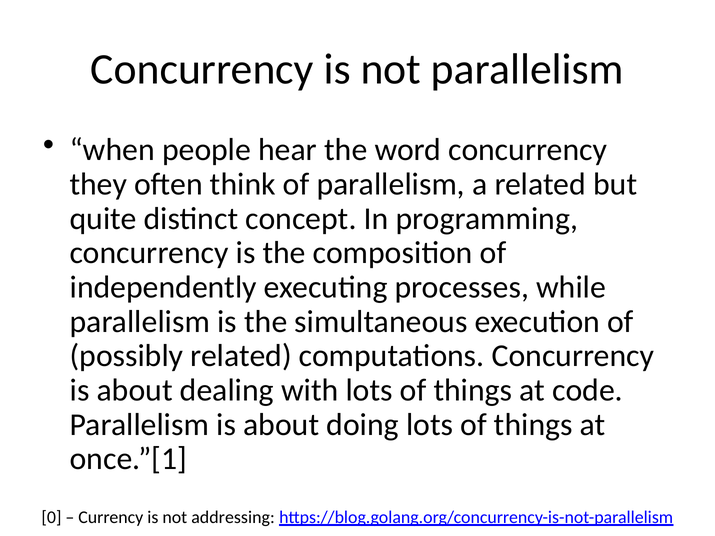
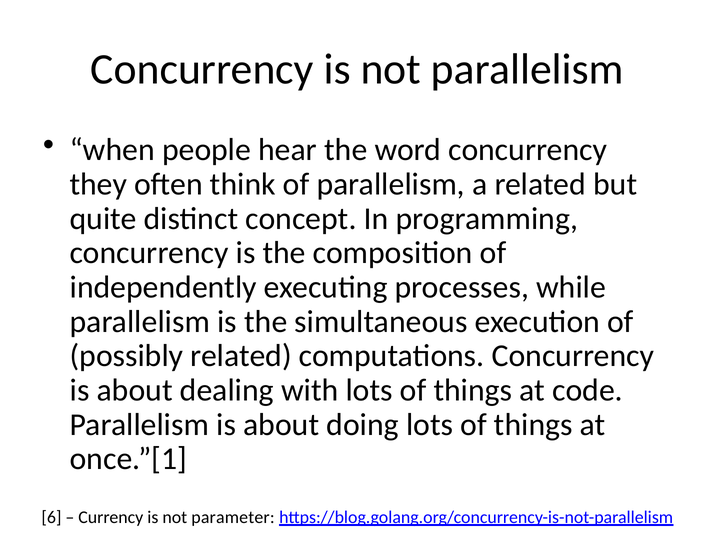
0: 0 -> 6
addressing: addressing -> parameter
